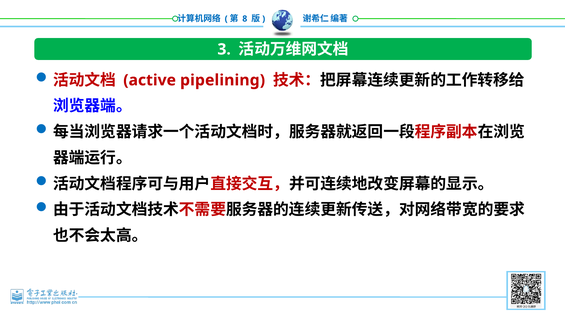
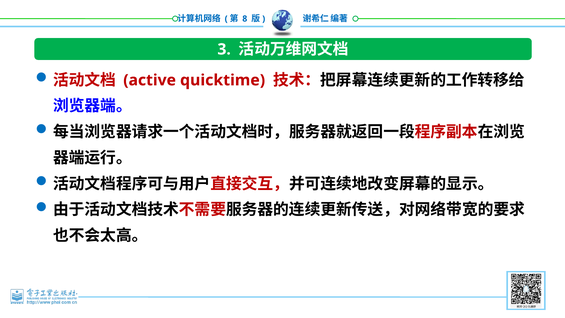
pipelining: pipelining -> quicktime
